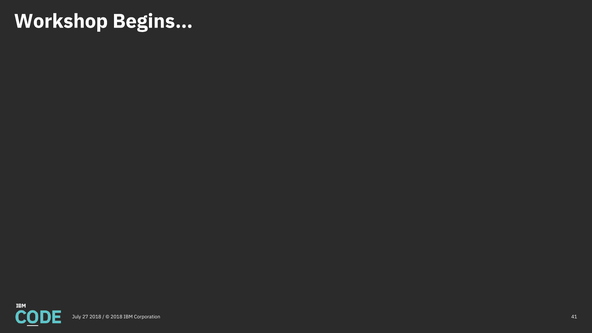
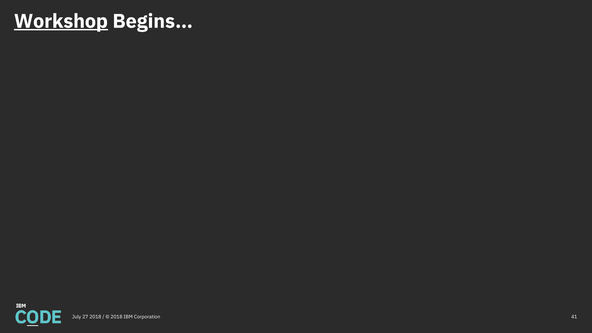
Workshop underline: none -> present
